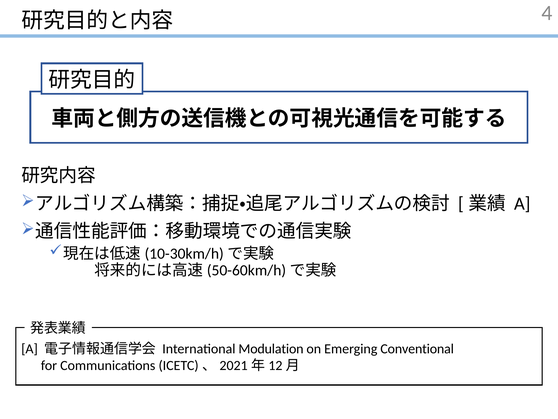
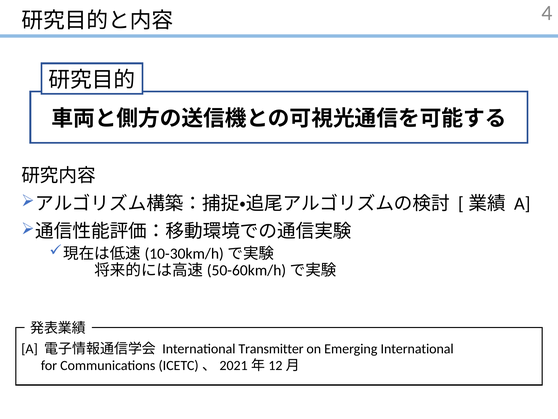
Modulation: Modulation -> Transmitter
Emerging Conventional: Conventional -> International
